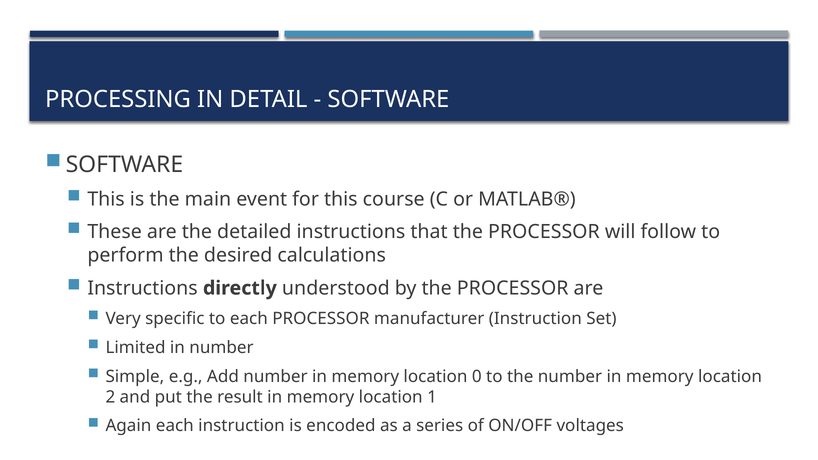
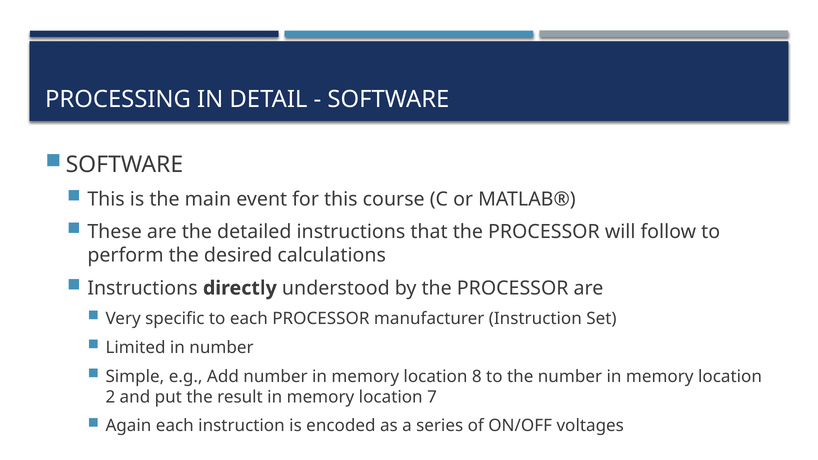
0: 0 -> 8
1: 1 -> 7
